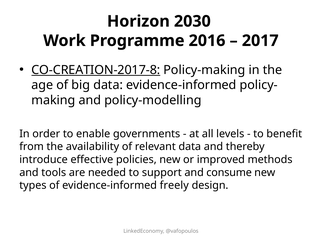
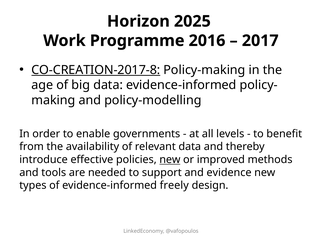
2030: 2030 -> 2025
new at (170, 159) underline: none -> present
consume: consume -> evidence
